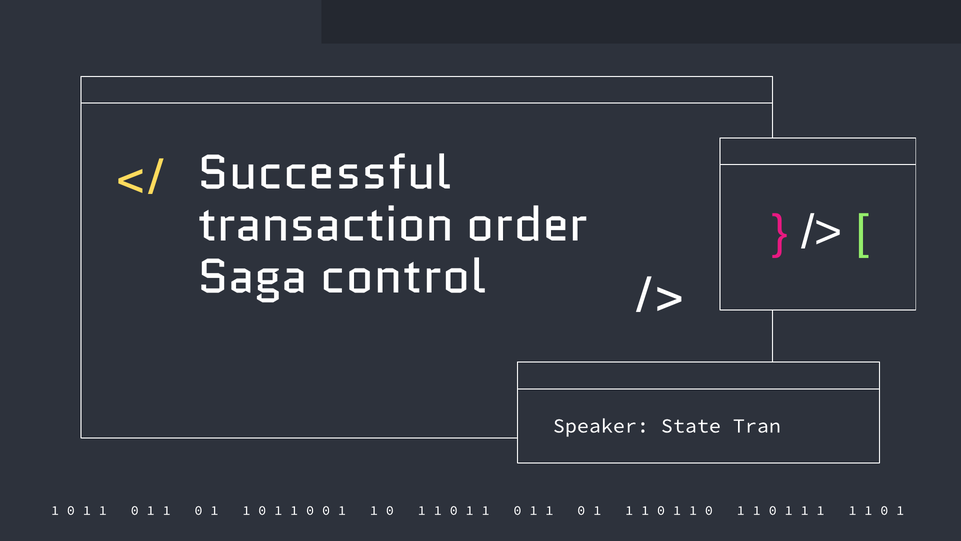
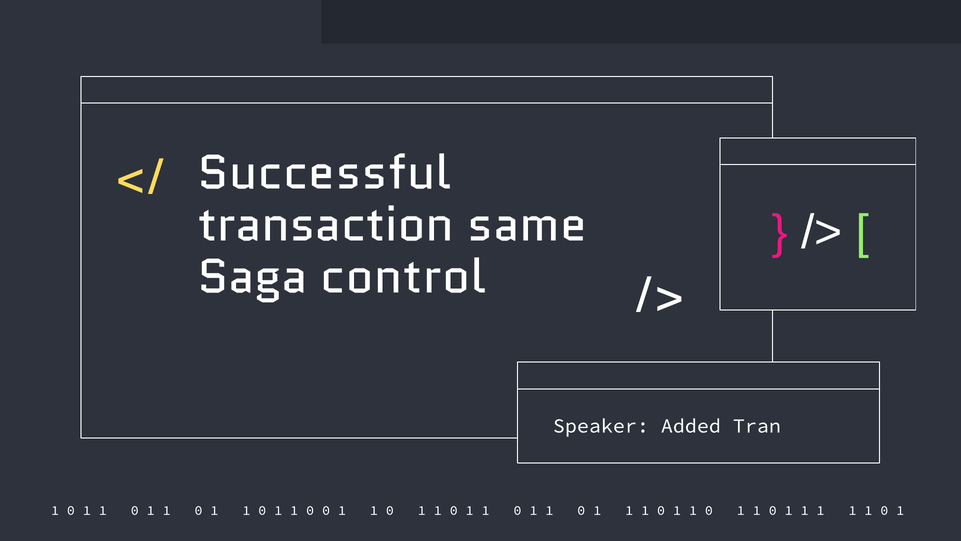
order: order -> same
State: State -> Added
